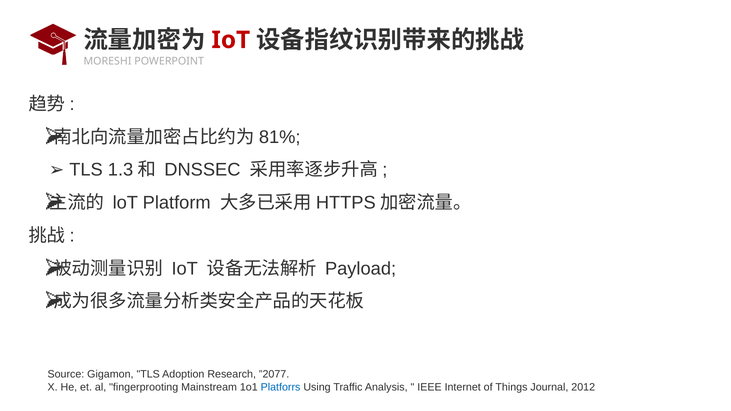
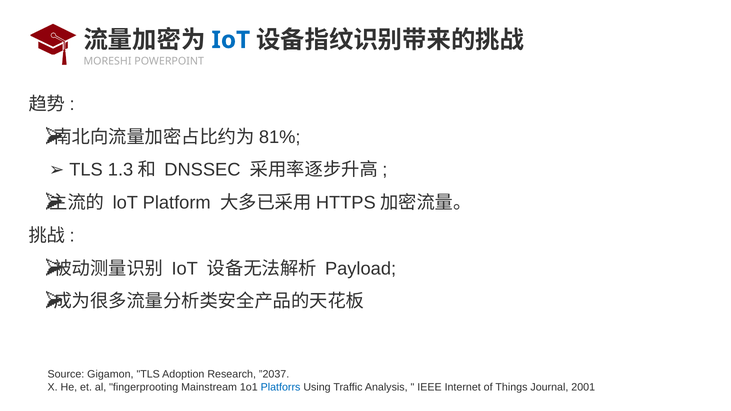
IoT at (231, 40) colour: red -> blue
”2077: ”2077 -> ”2037
2012: 2012 -> 2001
